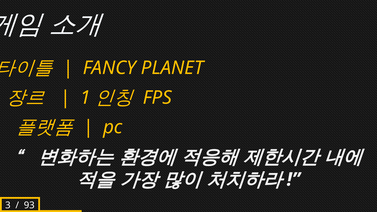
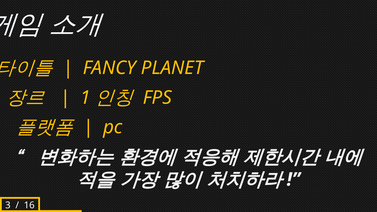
93: 93 -> 16
